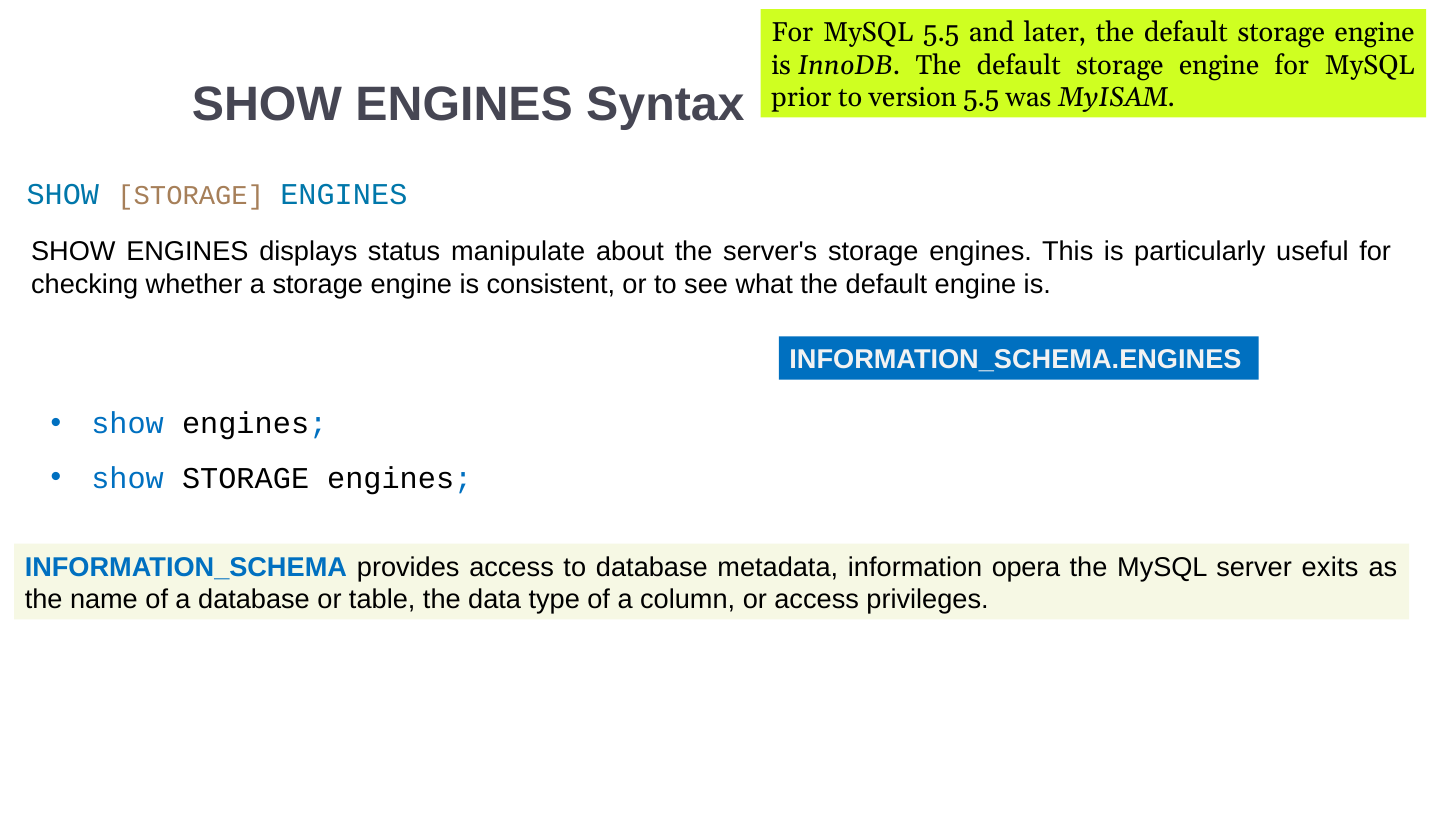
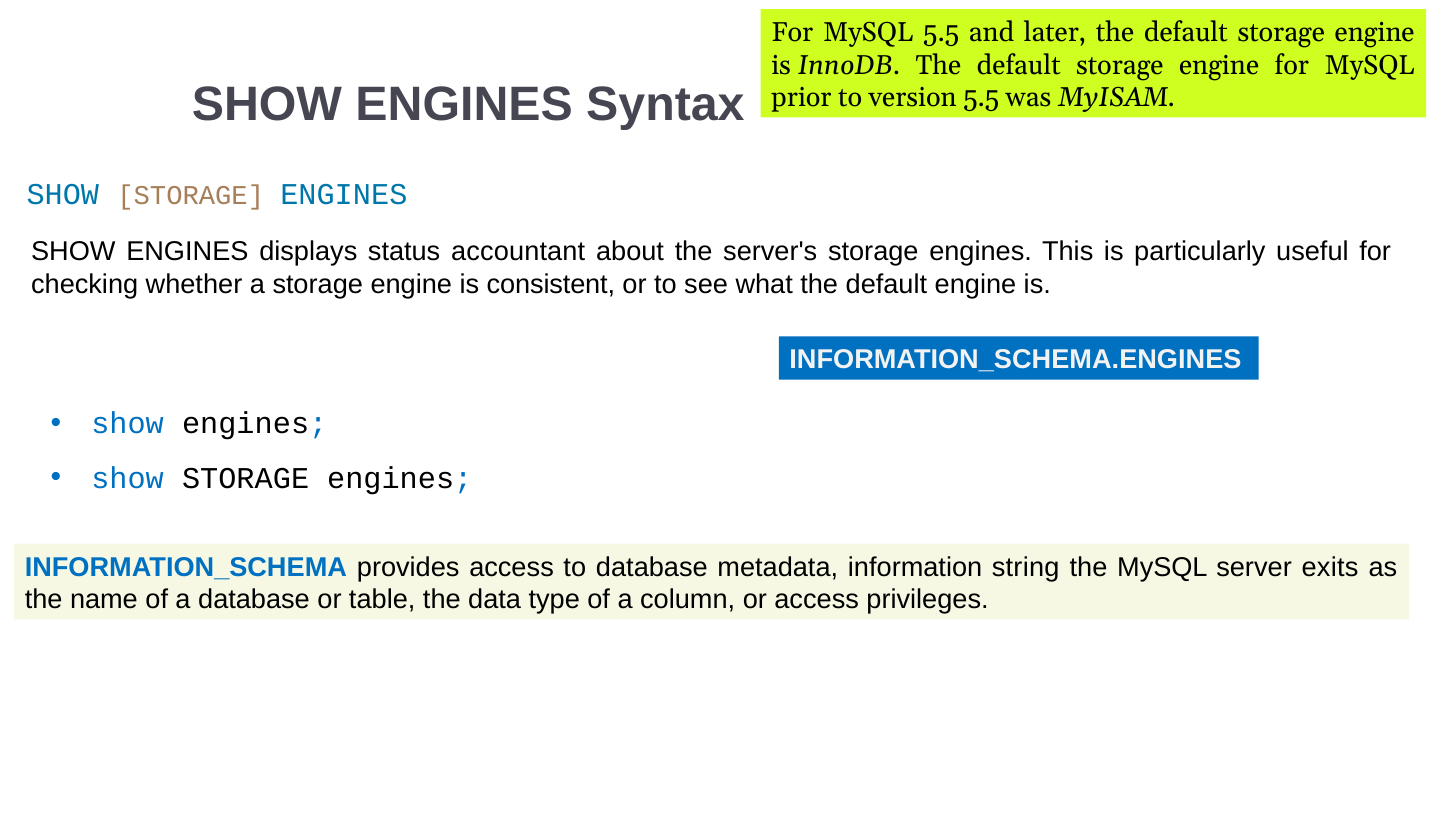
manipulate: manipulate -> accountant
opera: opera -> string
